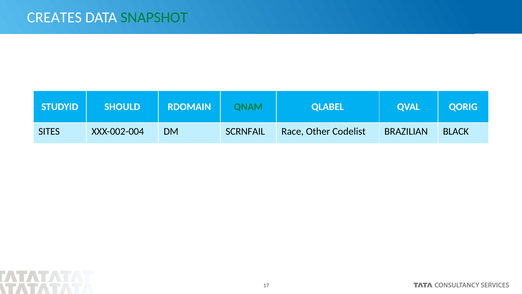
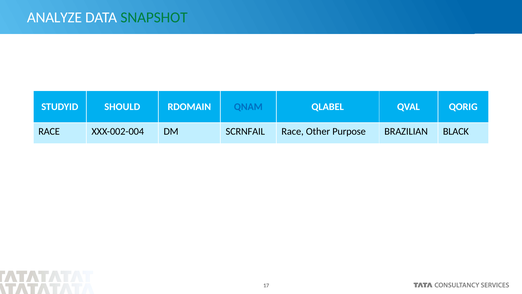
CREATES: CREATES -> ANALYZE
QNAM colour: green -> blue
SITES at (49, 131): SITES -> RACE
Codelist: Codelist -> Purpose
